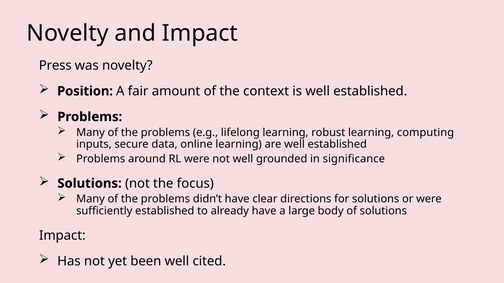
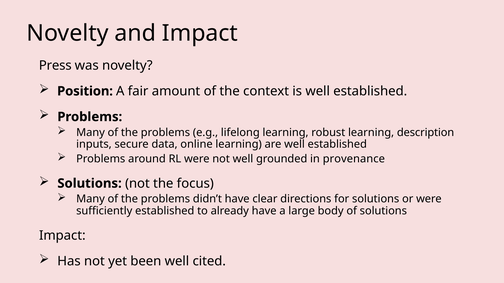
computing: computing -> description
significance: significance -> provenance
